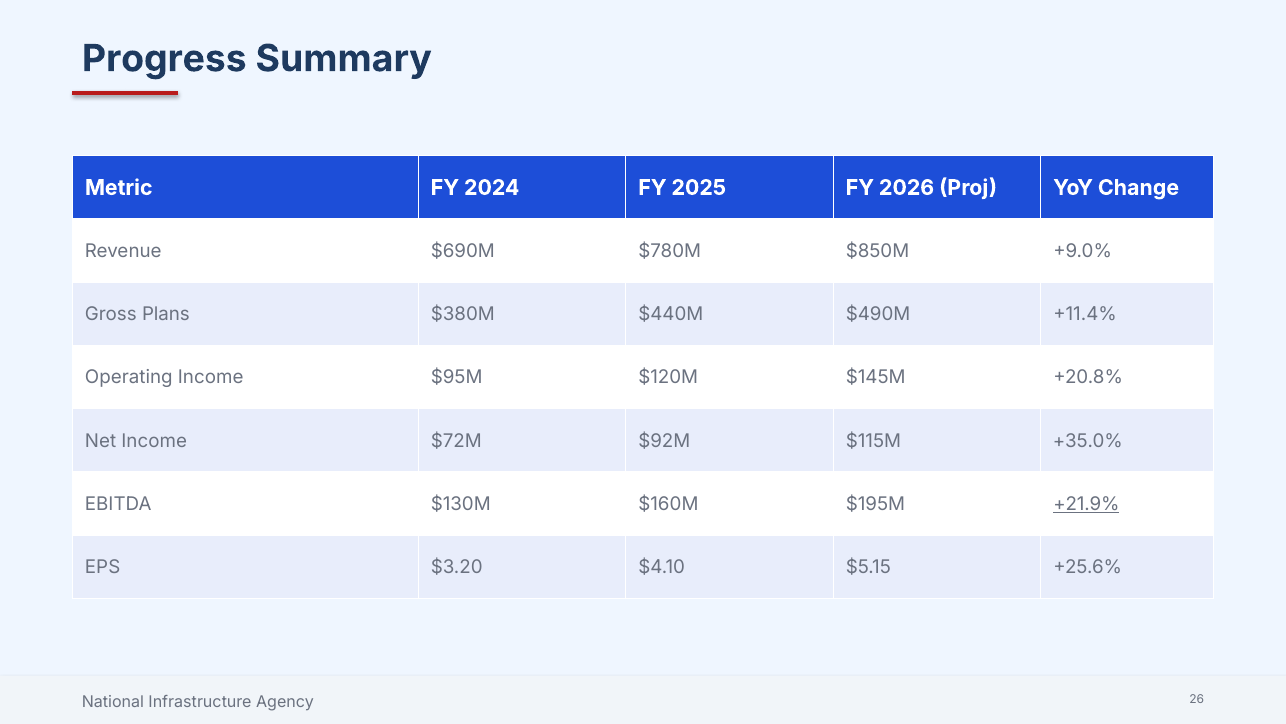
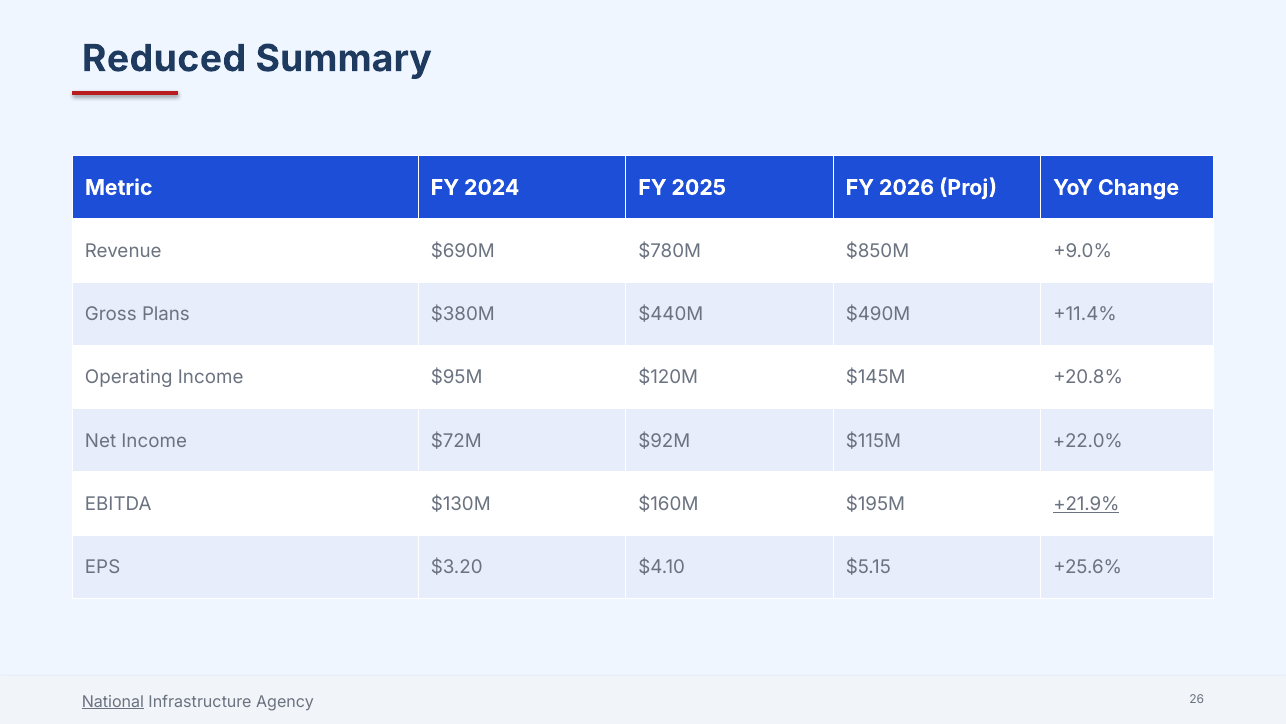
Progress: Progress -> Reduced
+35.0%: +35.0% -> +22.0%
National underline: none -> present
